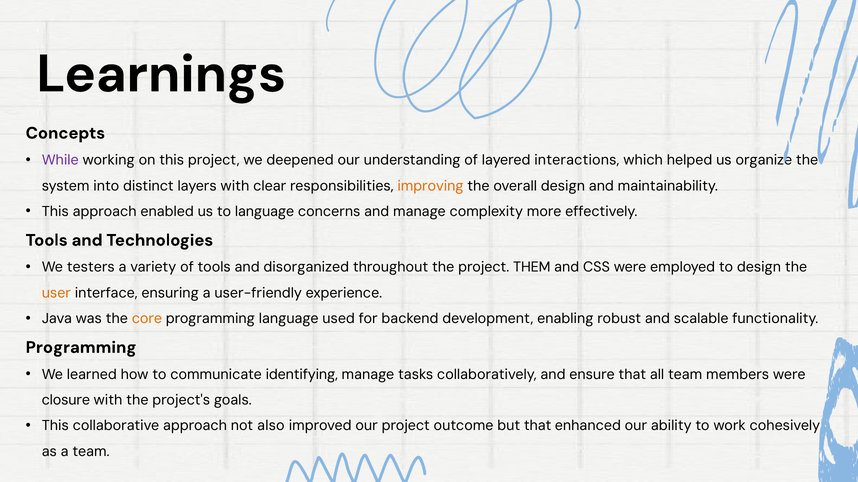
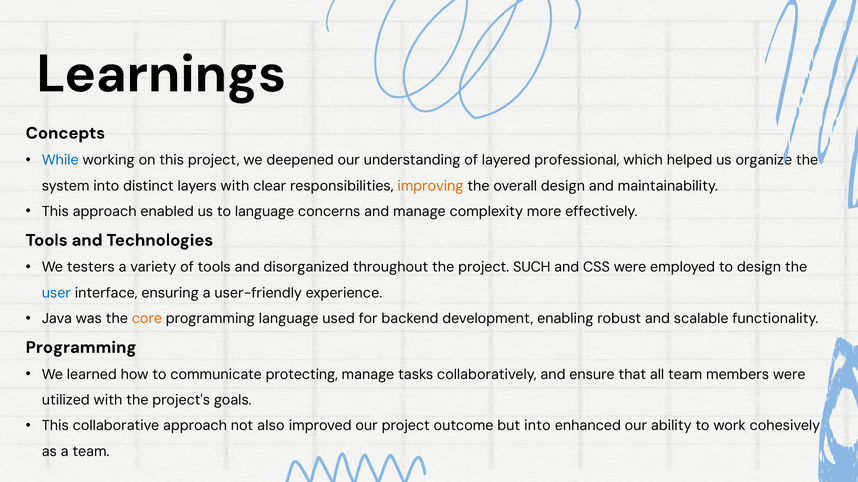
While colour: purple -> blue
interactions: interactions -> professional
THEM: THEM -> SUCH
user colour: orange -> blue
identifying: identifying -> protecting
closure: closure -> utilized
but that: that -> into
